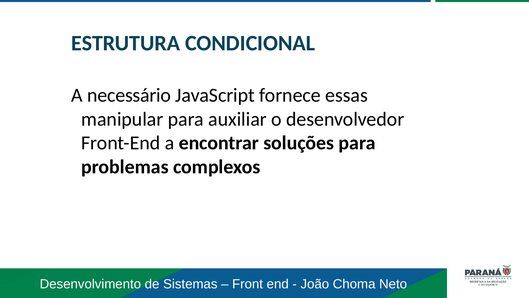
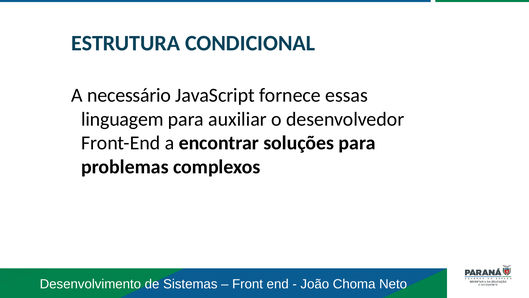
manipular: manipular -> linguagem
